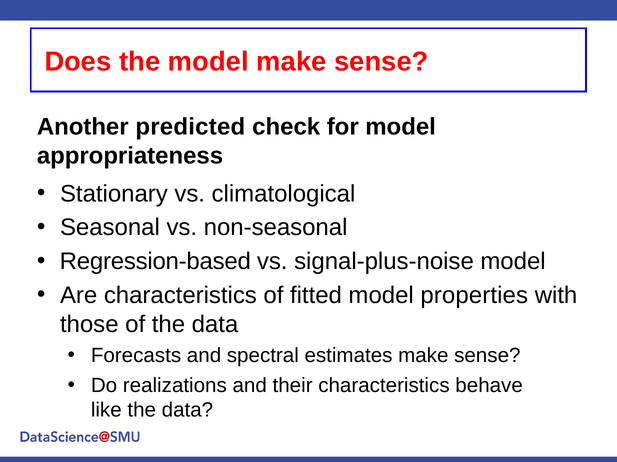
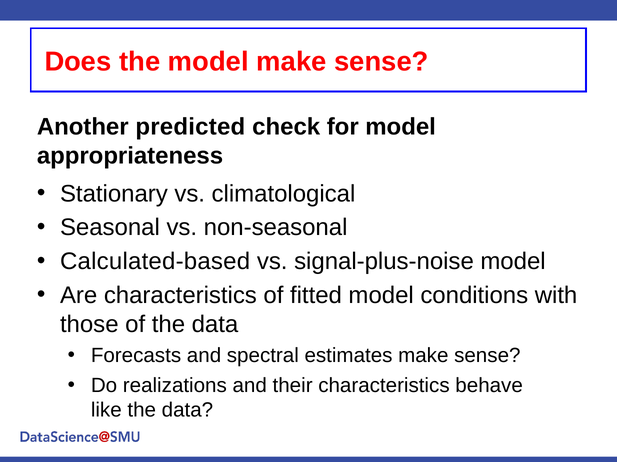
Regression-based: Regression-based -> Calculated-based
properties: properties -> conditions
